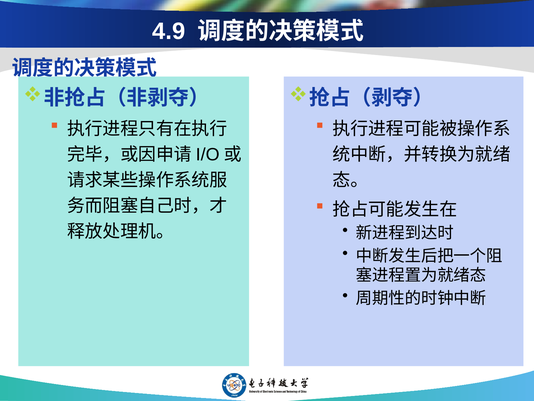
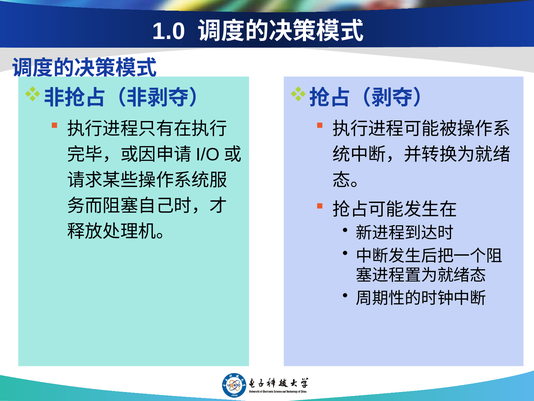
4.9: 4.9 -> 1.0
